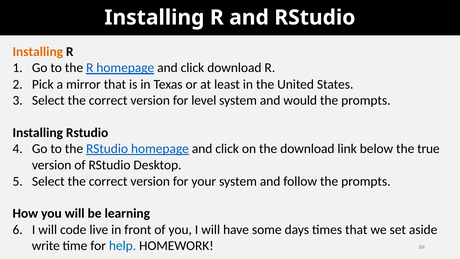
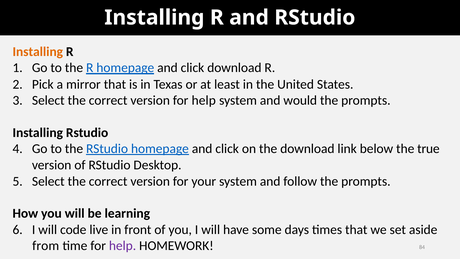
version for level: level -> help
write: write -> from
help at (123, 246) colour: blue -> purple
